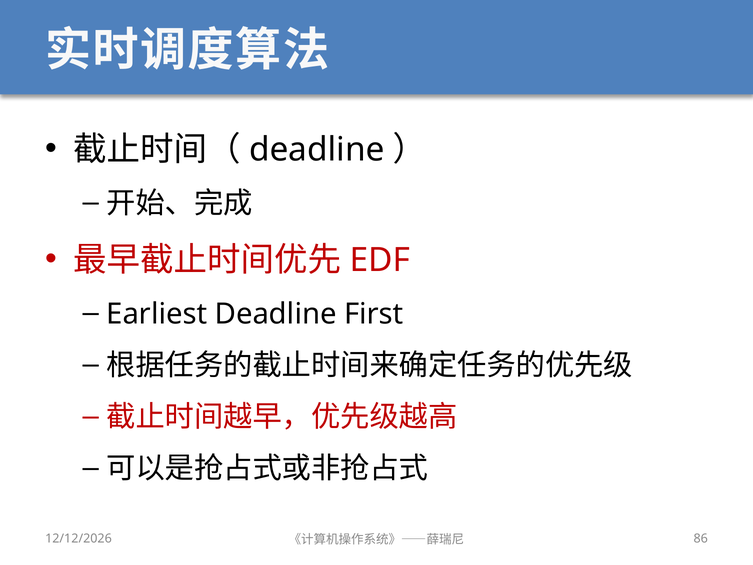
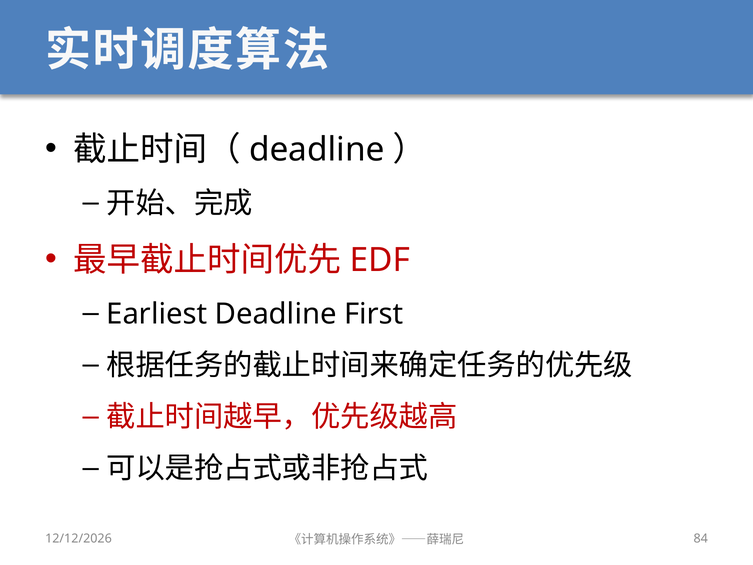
86: 86 -> 84
